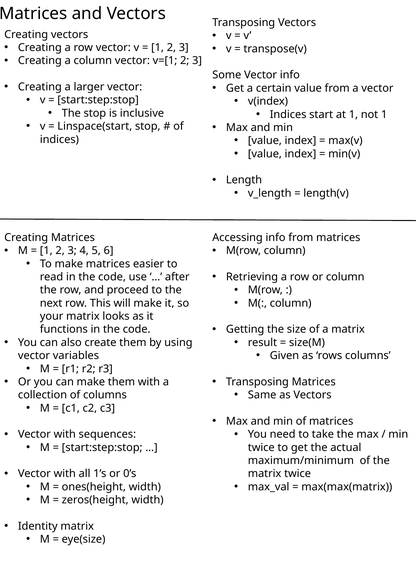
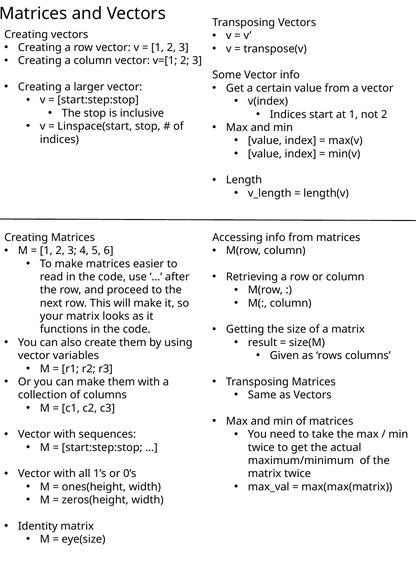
not 1: 1 -> 2
